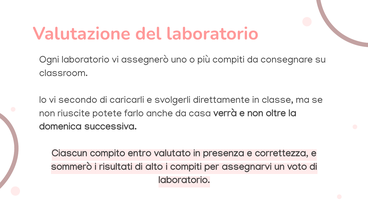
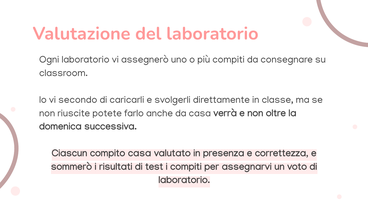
compito entro: entro -> casa
alto: alto -> test
